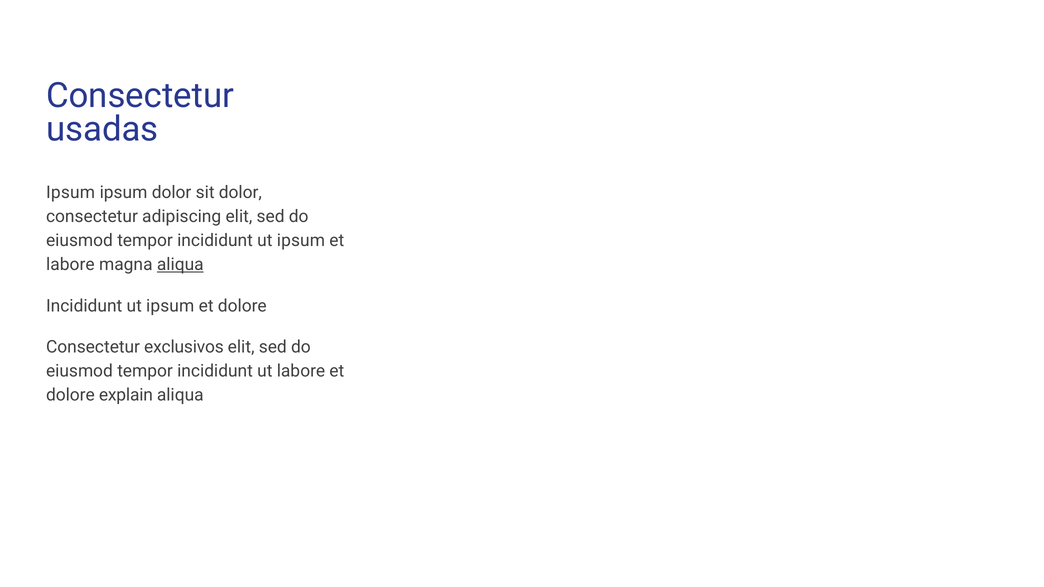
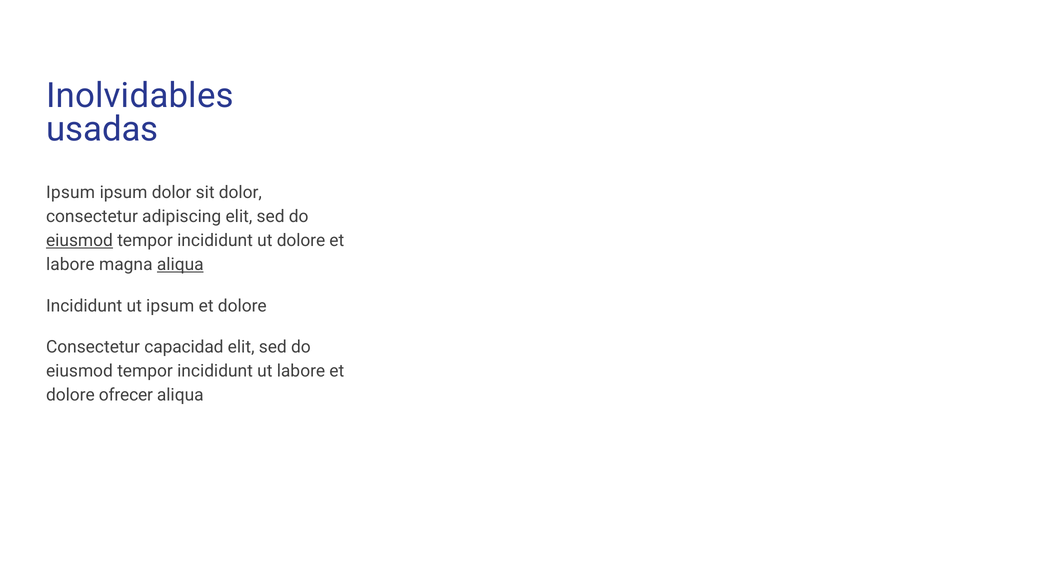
Consectetur at (140, 96): Consectetur -> Inolvidables
eiusmod at (79, 241) underline: none -> present
tempor incididunt ut ipsum: ipsum -> dolore
exclusivos: exclusivos -> capacidad
explain: explain -> ofrecer
